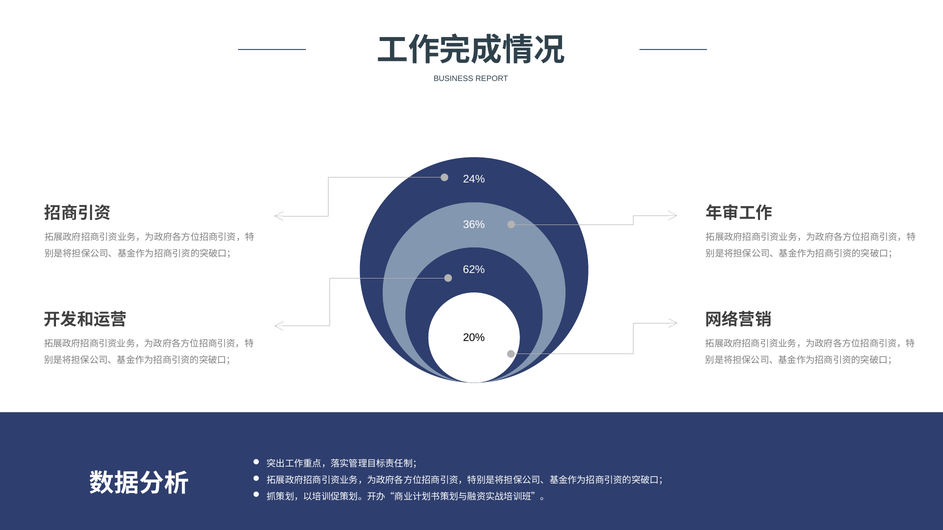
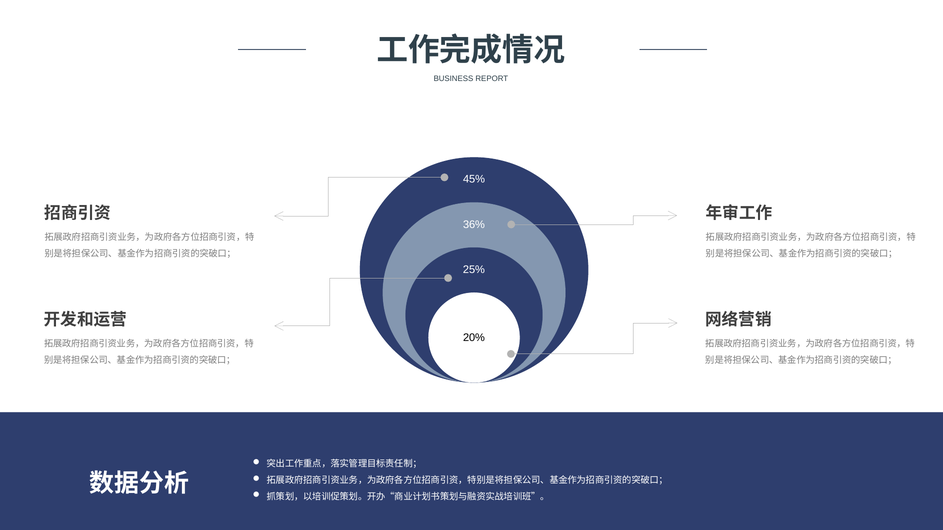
24%: 24% -> 45%
62%: 62% -> 25%
